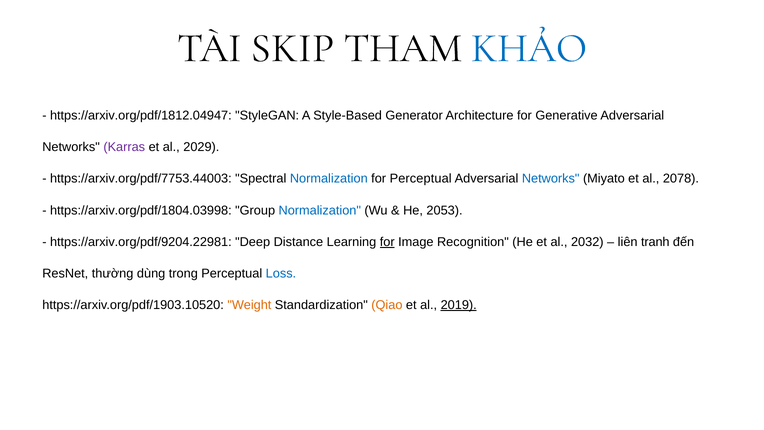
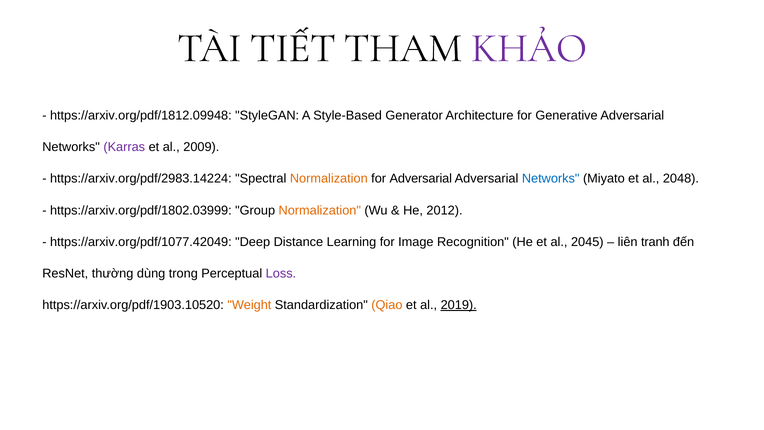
SKIP: SKIP -> TIẾT
KHẢO colour: blue -> purple
https://arxiv.org/pdf/1812.04947: https://arxiv.org/pdf/1812.04947 -> https://arxiv.org/pdf/1812.09948
2029: 2029 -> 2009
https://arxiv.org/pdf/7753.44003: https://arxiv.org/pdf/7753.44003 -> https://arxiv.org/pdf/2983.14224
Normalization at (329, 179) colour: blue -> orange
for Perceptual: Perceptual -> Adversarial
2078: 2078 -> 2048
https://arxiv.org/pdf/1804.03998: https://arxiv.org/pdf/1804.03998 -> https://arxiv.org/pdf/1802.03999
Normalization at (320, 210) colour: blue -> orange
2053: 2053 -> 2012
https://arxiv.org/pdf/9204.22981: https://arxiv.org/pdf/9204.22981 -> https://arxiv.org/pdf/1077.42049
for at (387, 242) underline: present -> none
2032: 2032 -> 2045
Loss colour: blue -> purple
